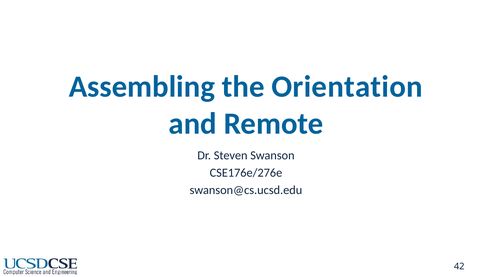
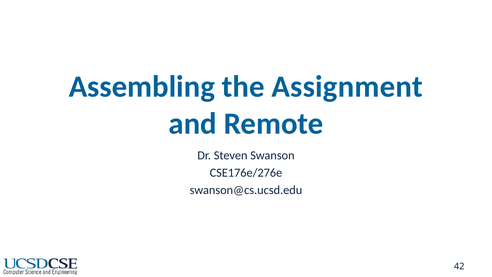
Orientation: Orientation -> Assignment
